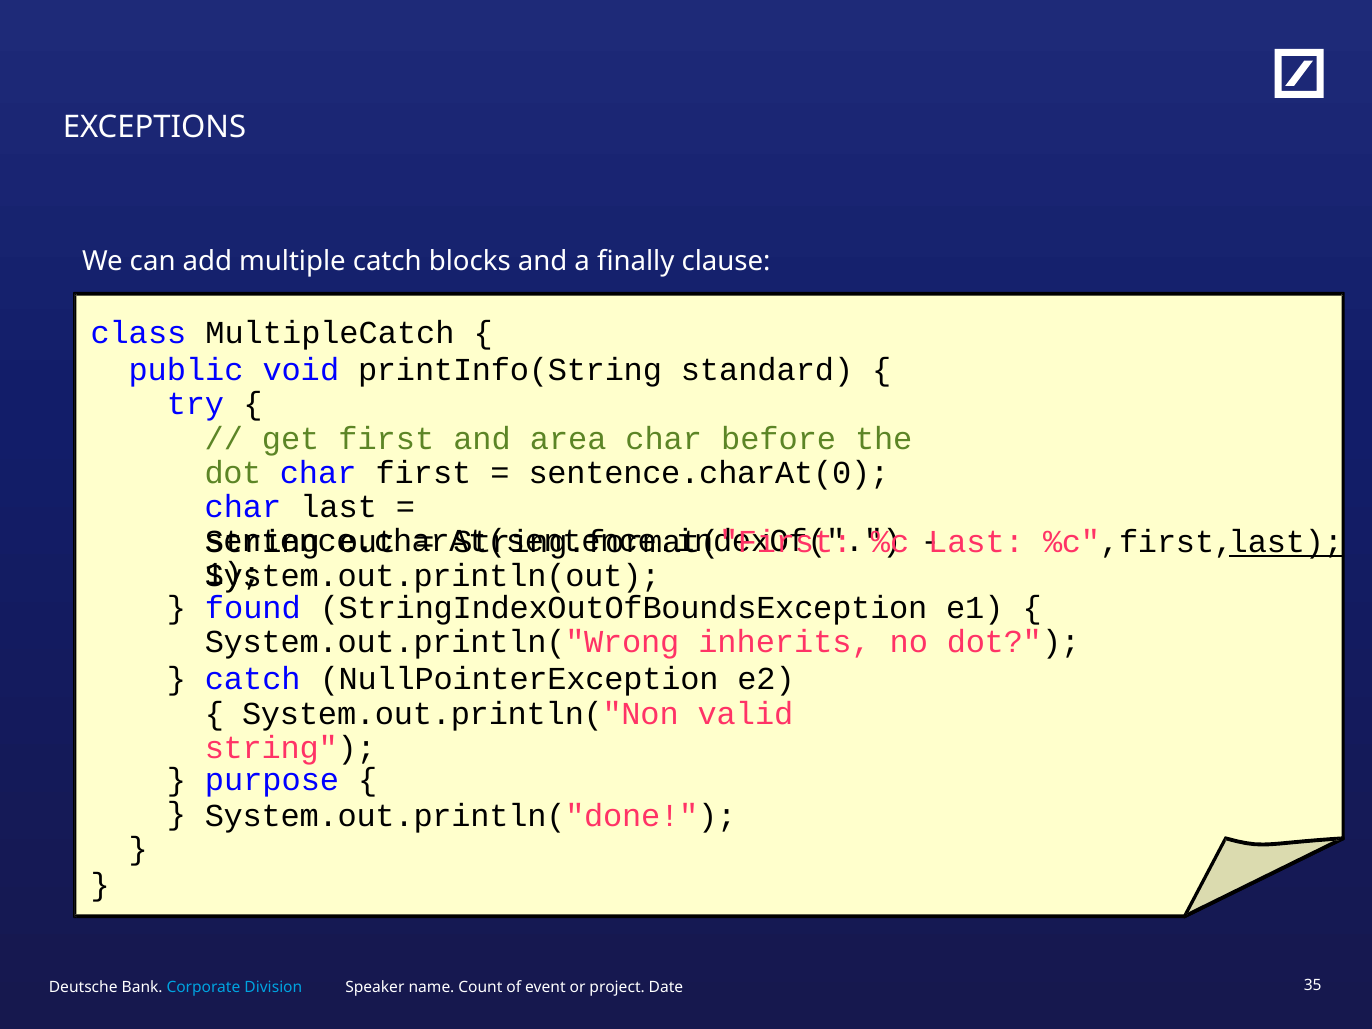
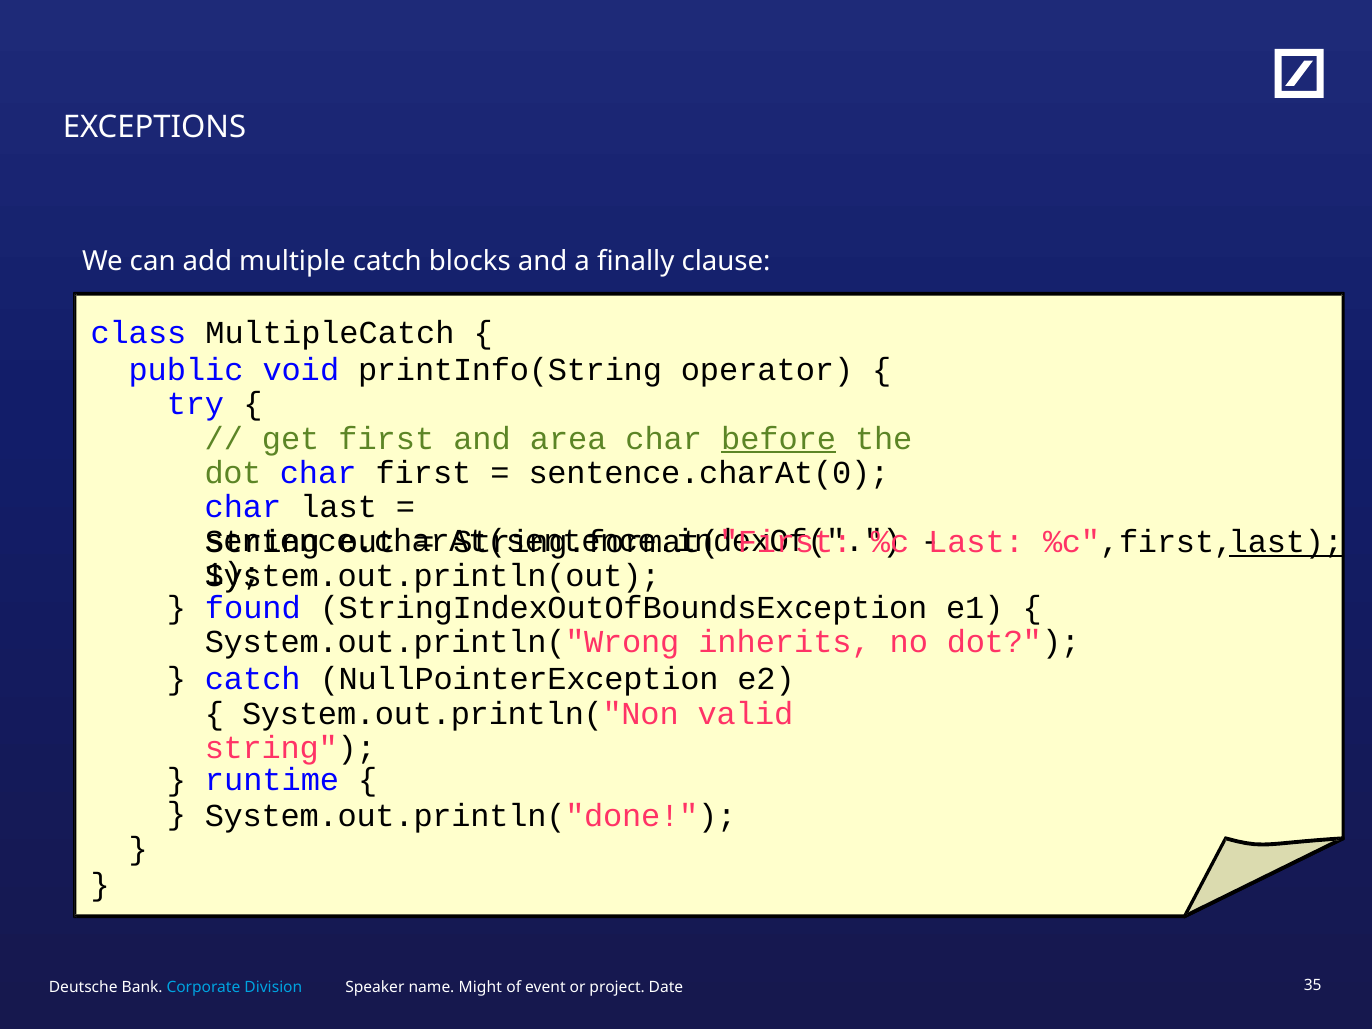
standard: standard -> operator
before underline: none -> present
purpose: purpose -> runtime
Count: Count -> Might
